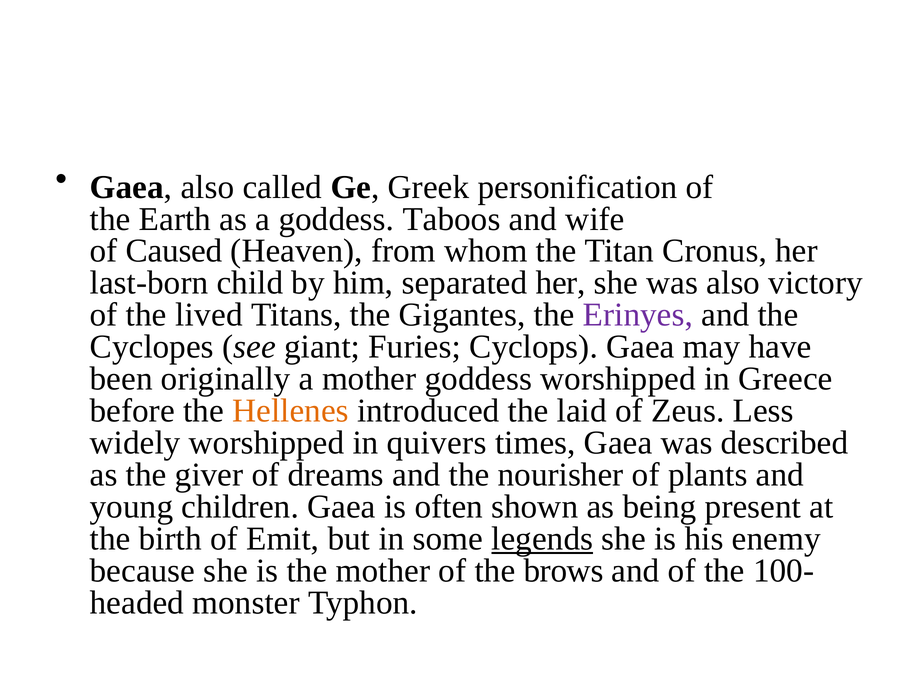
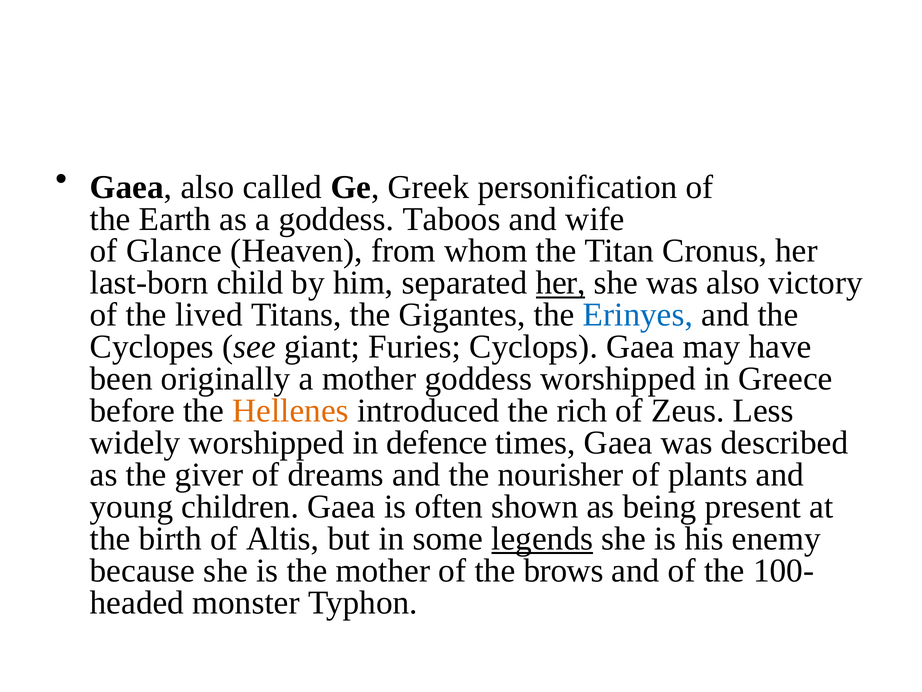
Caused: Caused -> Glance
her at (561, 283) underline: none -> present
Erinyes colour: purple -> blue
laid: laid -> rich
quivers: quivers -> defence
Emit: Emit -> Altis
